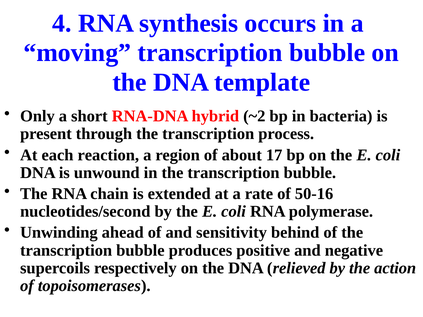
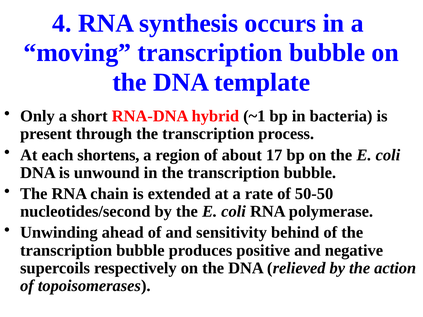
~2: ~2 -> ~1
reaction: reaction -> shortens
50-16: 50-16 -> 50-50
